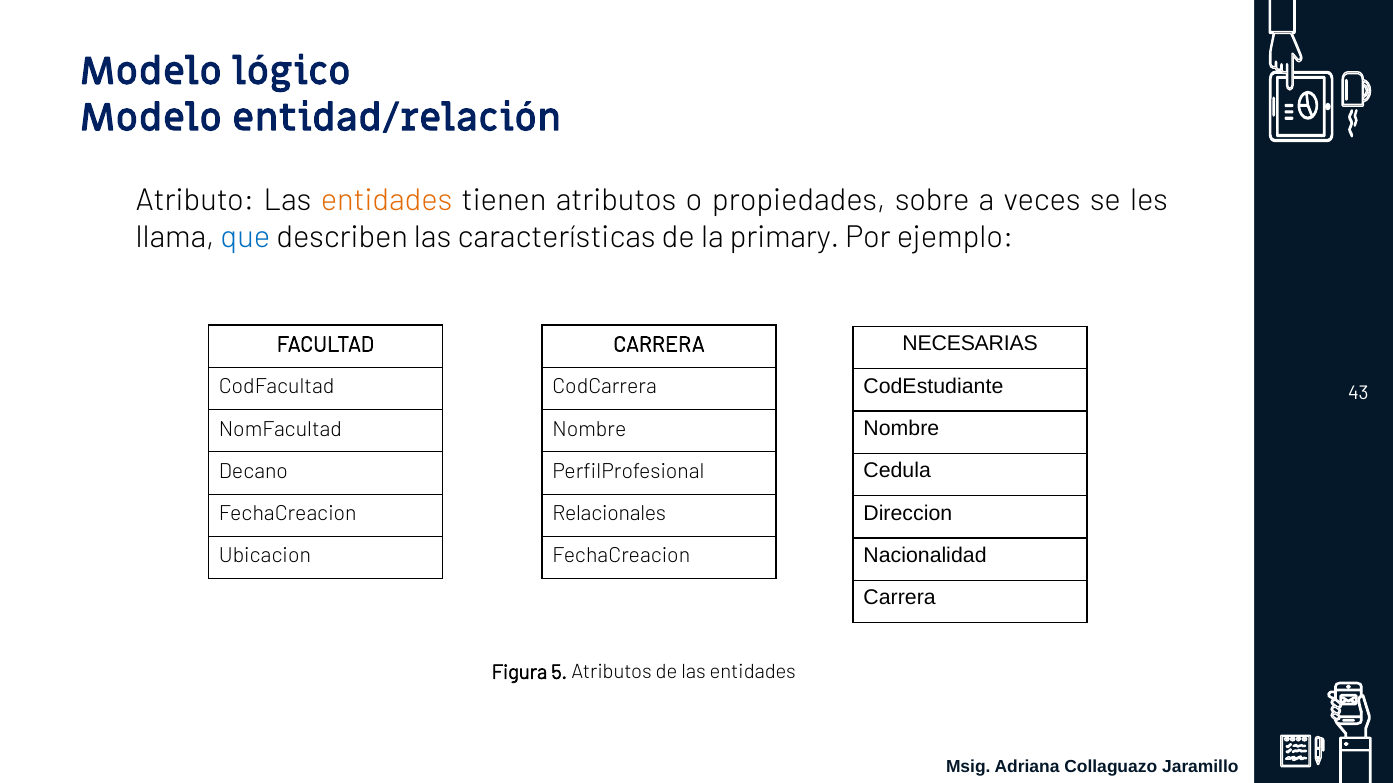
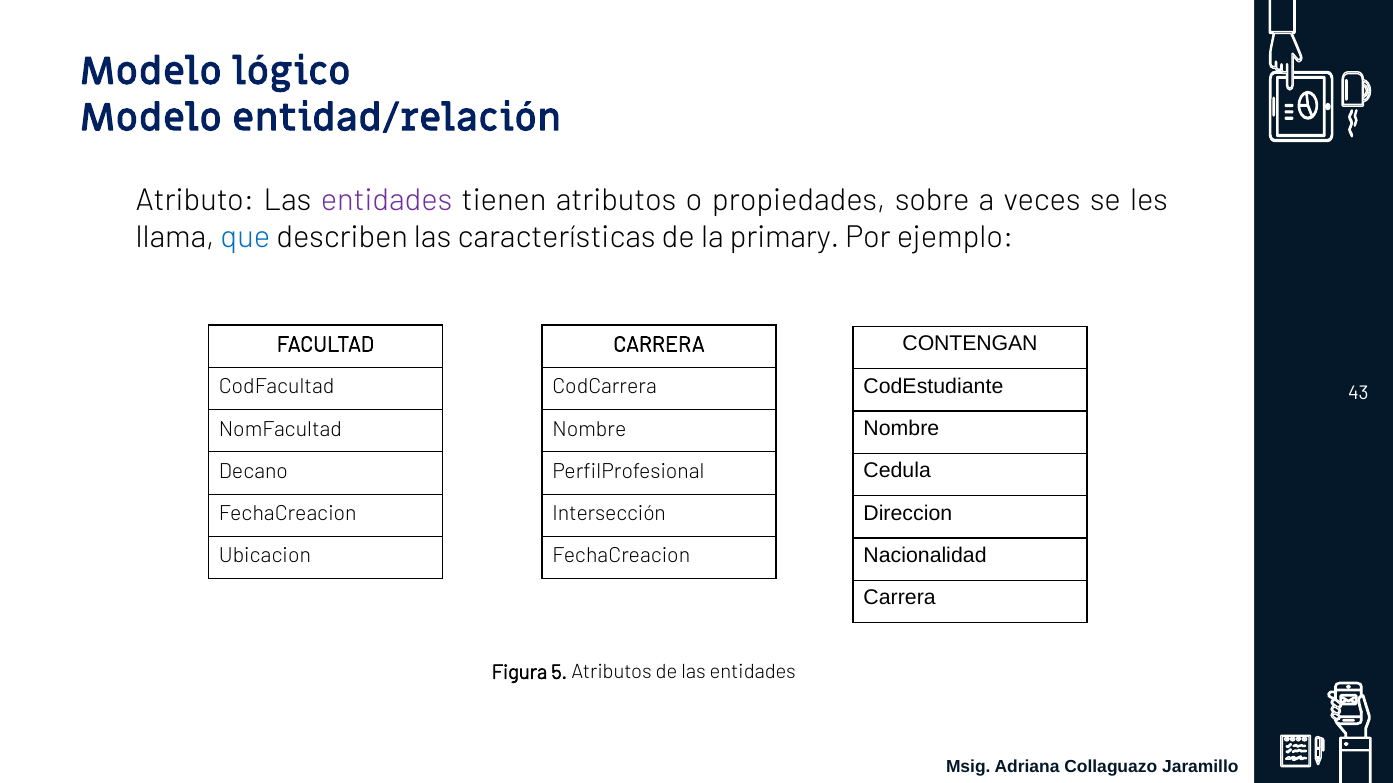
entidades at (387, 200) colour: orange -> purple
NECESARIAS: NECESARIAS -> CONTENGAN
Relacionales: Relacionales -> Intersección
